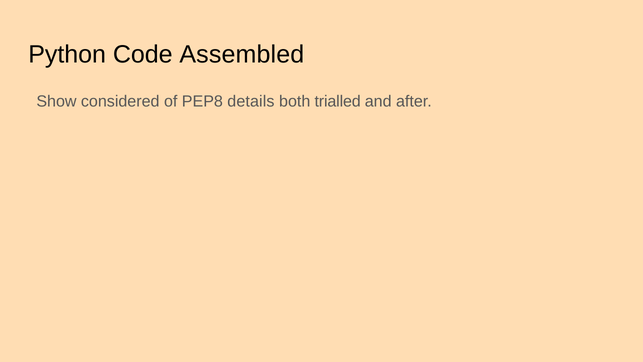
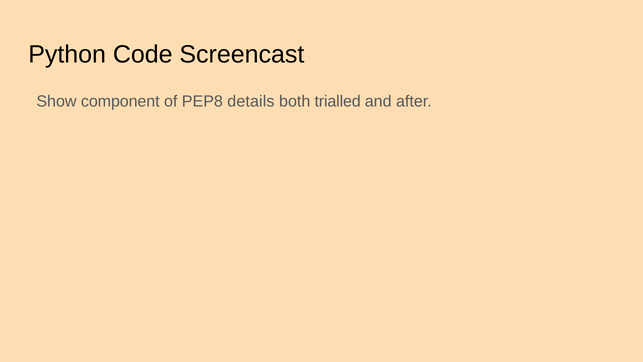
Assembled: Assembled -> Screencast
considered: considered -> component
